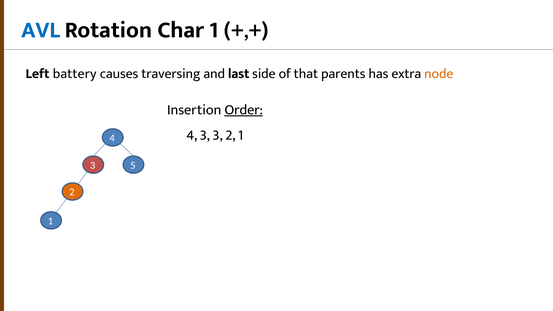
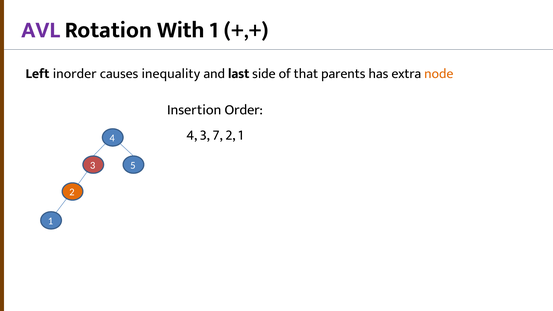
AVL colour: blue -> purple
Char: Char -> With
battery: battery -> inorder
traversing: traversing -> inequality
Order underline: present -> none
3 3: 3 -> 7
